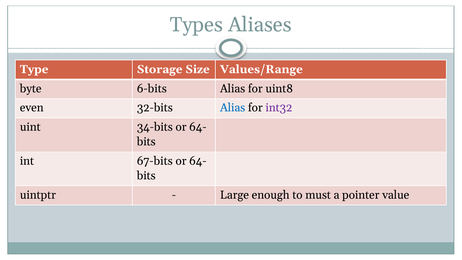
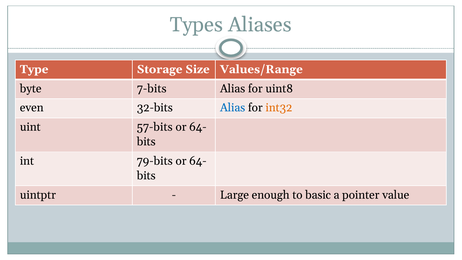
6-bits: 6-bits -> 7-bits
int32 colour: purple -> orange
34-bits: 34-bits -> 57-bits
67-bits: 67-bits -> 79-bits
must: must -> basic
